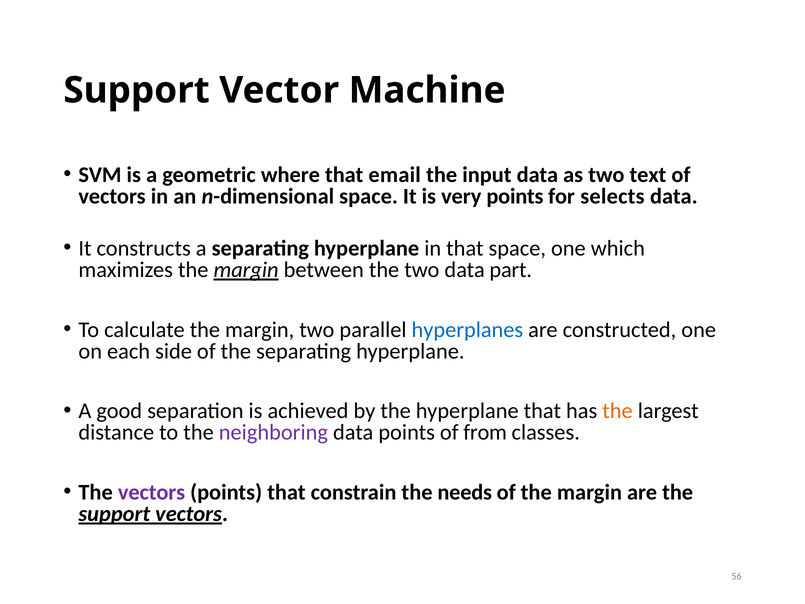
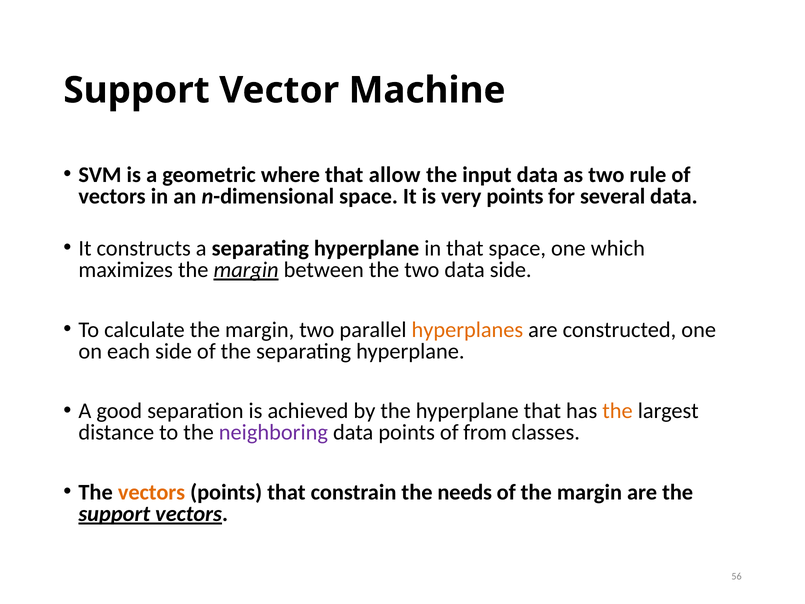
email: email -> allow
text: text -> rule
selects: selects -> several
data part: part -> side
hyperplanes colour: blue -> orange
vectors at (152, 492) colour: purple -> orange
